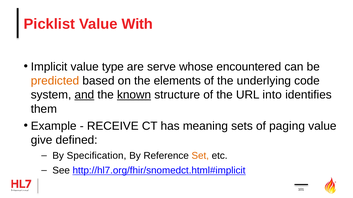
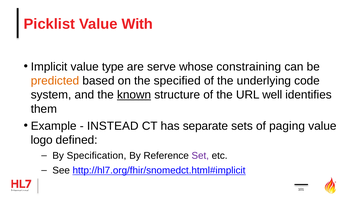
encountered: encountered -> constraining
elements: elements -> specified
and underline: present -> none
into: into -> well
RECEIVE: RECEIVE -> INSTEAD
meaning: meaning -> separate
give: give -> logo
Set colour: orange -> purple
